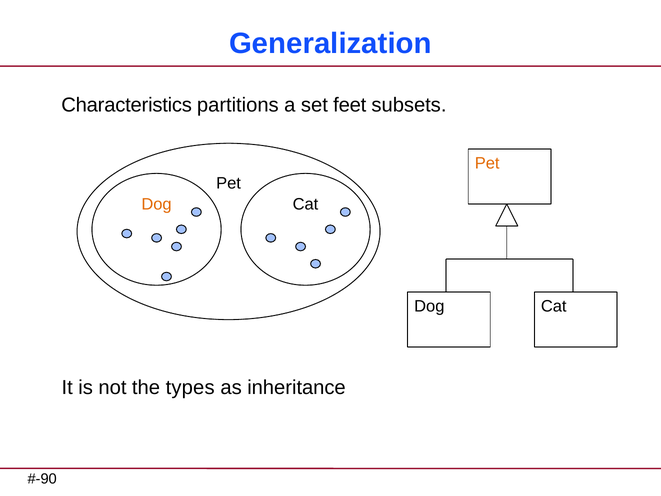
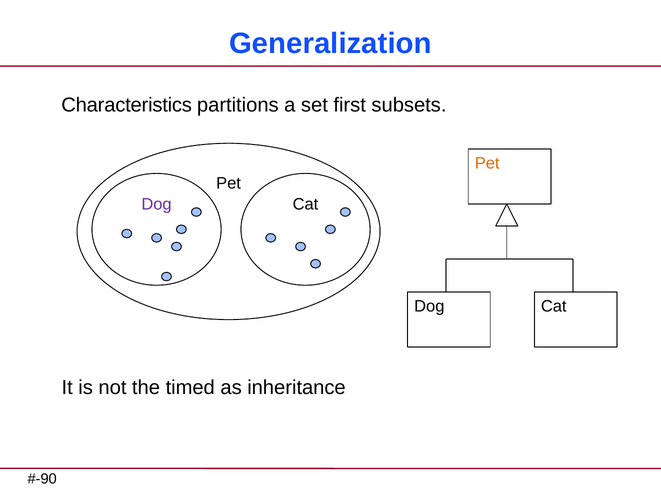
feet: feet -> first
Dog at (157, 204) colour: orange -> purple
types: types -> timed
